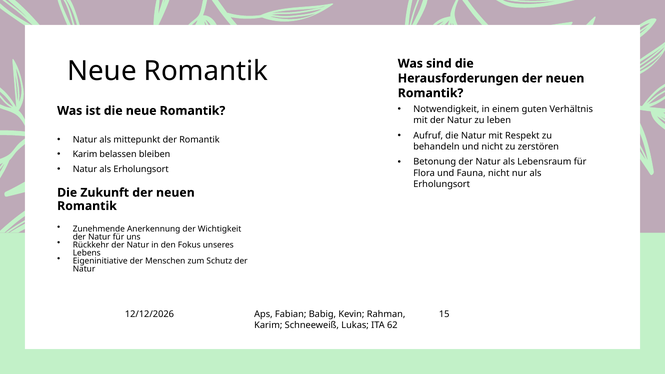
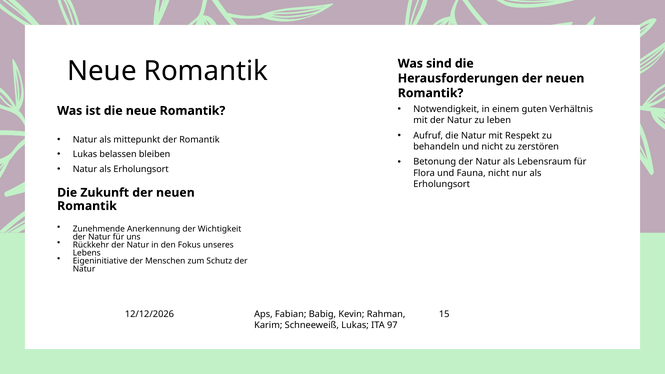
Karim at (85, 154): Karim -> Lukas
62: 62 -> 97
